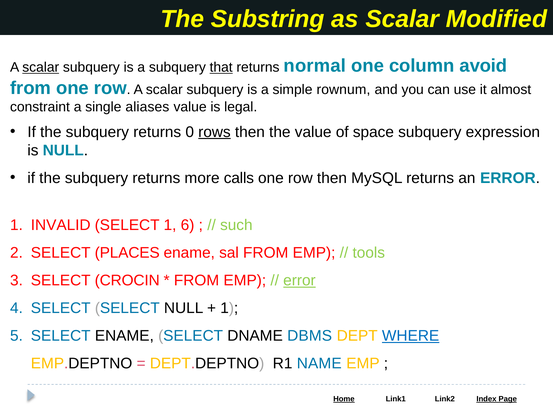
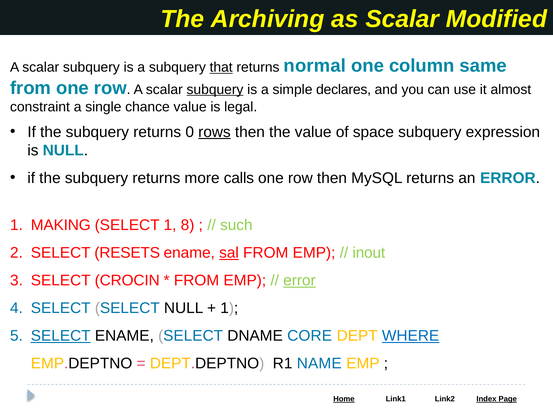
Substring: Substring -> Archiving
scalar at (41, 67) underline: present -> none
avoid: avoid -> same
subquery at (215, 89) underline: none -> present
rownum: rownum -> declares
aliases: aliases -> chance
INVALID: INVALID -> MAKING
6: 6 -> 8
PLACES: PLACES -> RESETS
sal underline: none -> present
tools: tools -> inout
SELECT at (61, 336) underline: none -> present
DBMS: DBMS -> CORE
